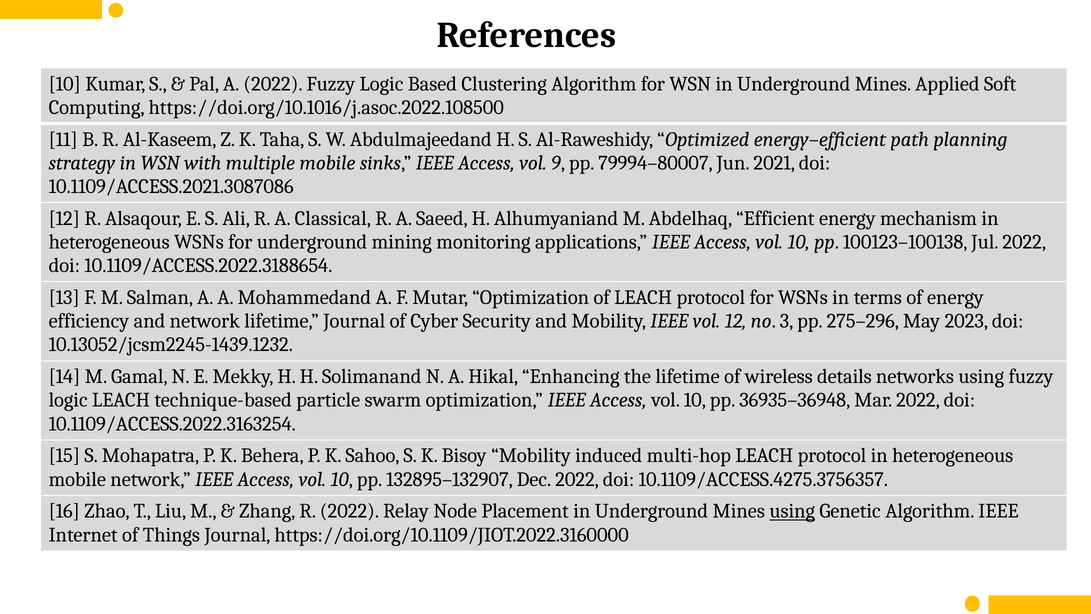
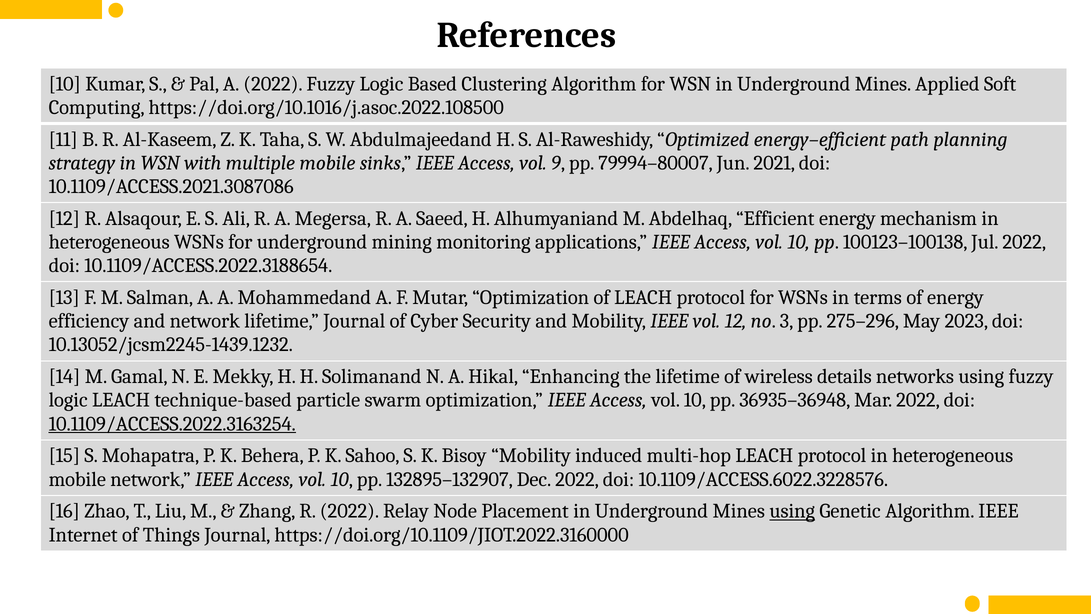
Classical: Classical -> Megersa
10.1109/ACCESS.2022.3163254 underline: none -> present
10.1109/ACCESS.4275.3756357: 10.1109/ACCESS.4275.3756357 -> 10.1109/ACCESS.6022.3228576
